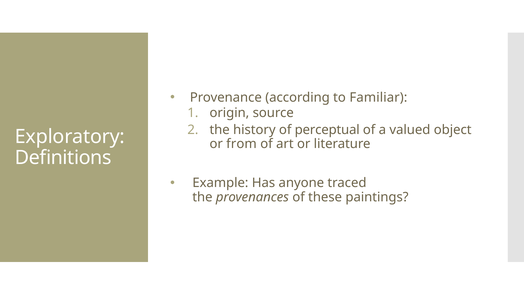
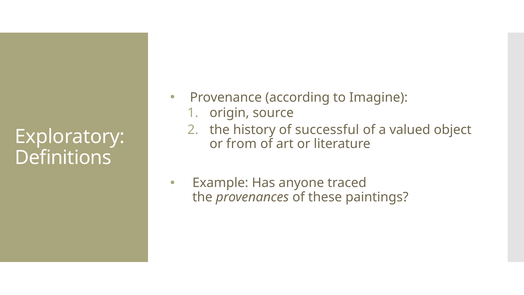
Familiar: Familiar -> Imagine
perceptual: perceptual -> successful
